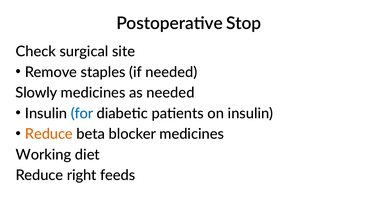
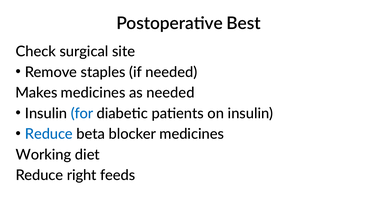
Stop: Stop -> Best
Slowly: Slowly -> Makes
Reduce at (49, 134) colour: orange -> blue
